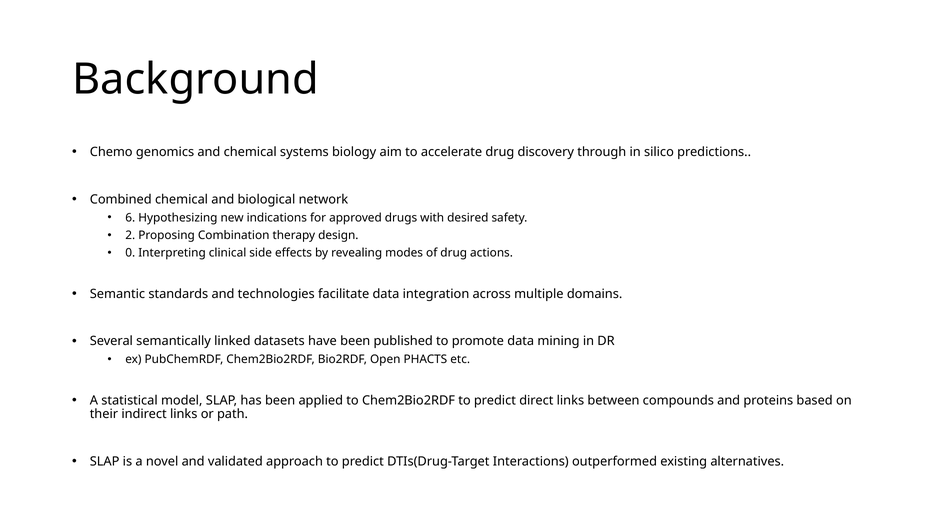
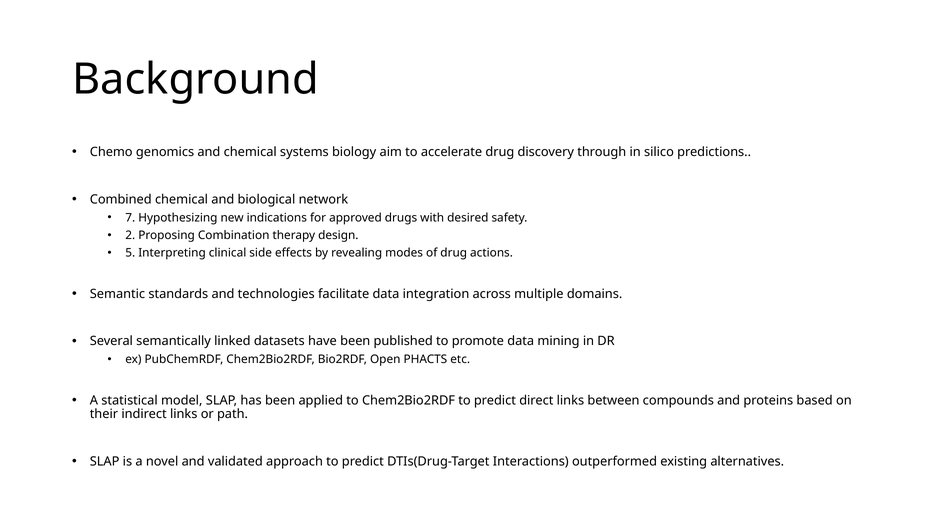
6: 6 -> 7
0: 0 -> 5
